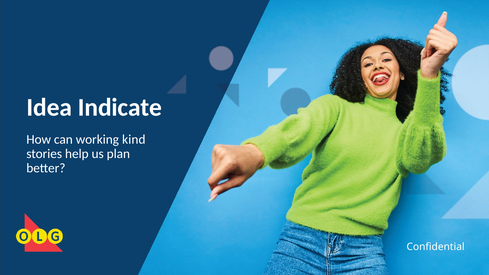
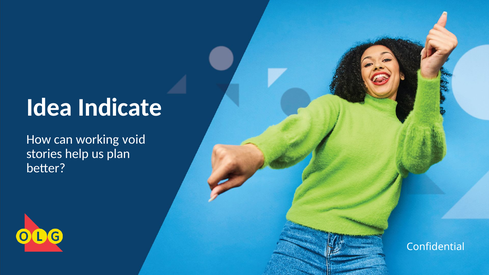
kind: kind -> void
